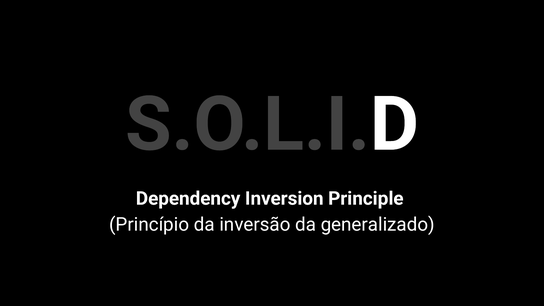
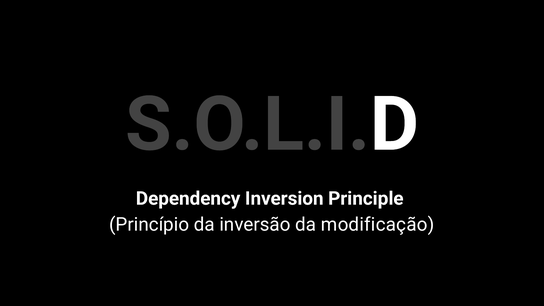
generalizado: generalizado -> modificação
